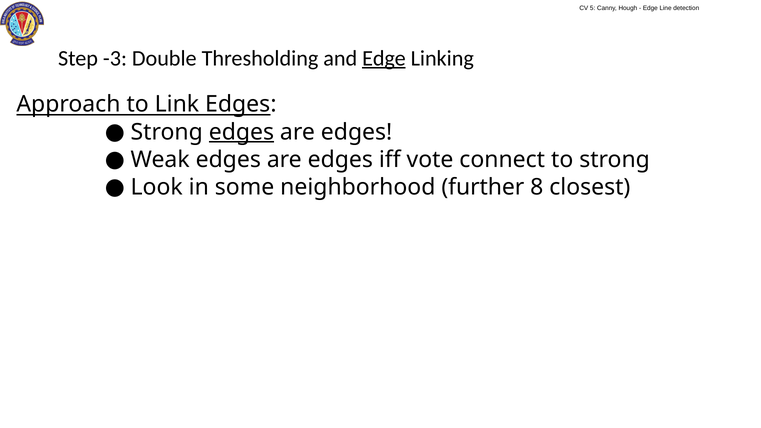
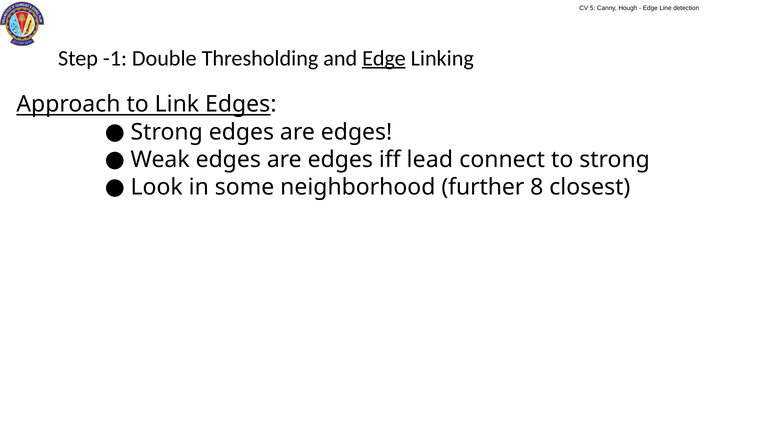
-3: -3 -> -1
edges at (241, 132) underline: present -> none
vote: vote -> lead
